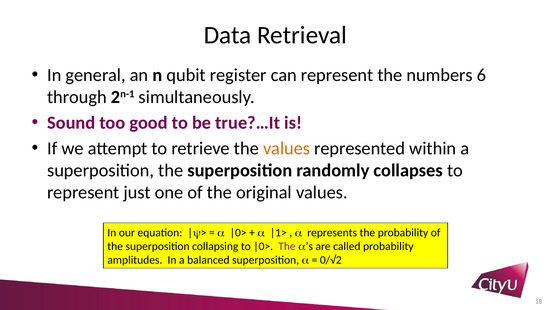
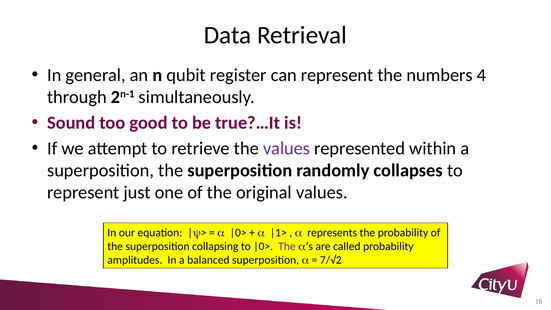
6: 6 -> 4
values at (287, 148) colour: orange -> purple
0/√2: 0/√2 -> 7/√2
